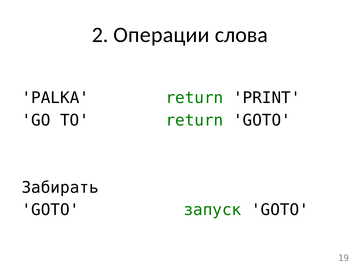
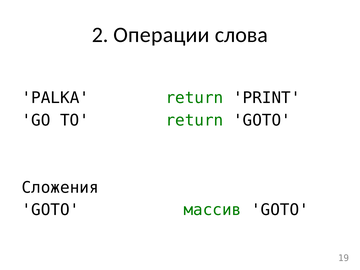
Забирать: Забирать -> Сложения
запуск: запуск -> массив
